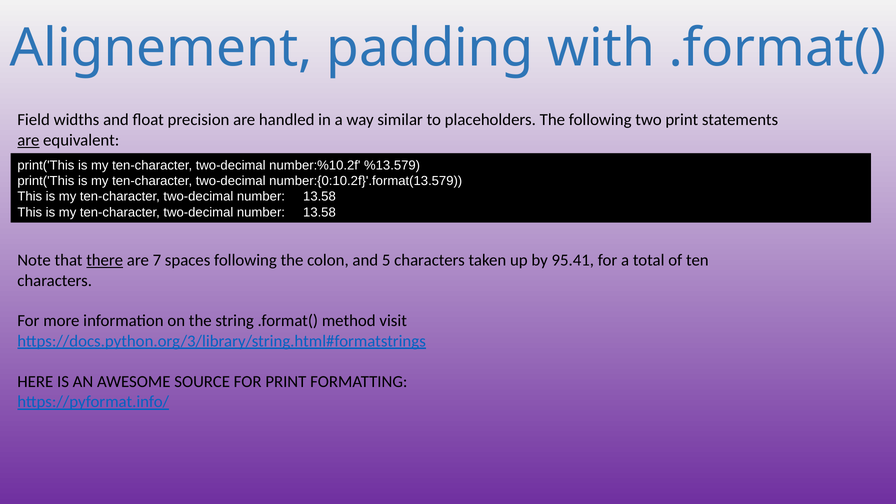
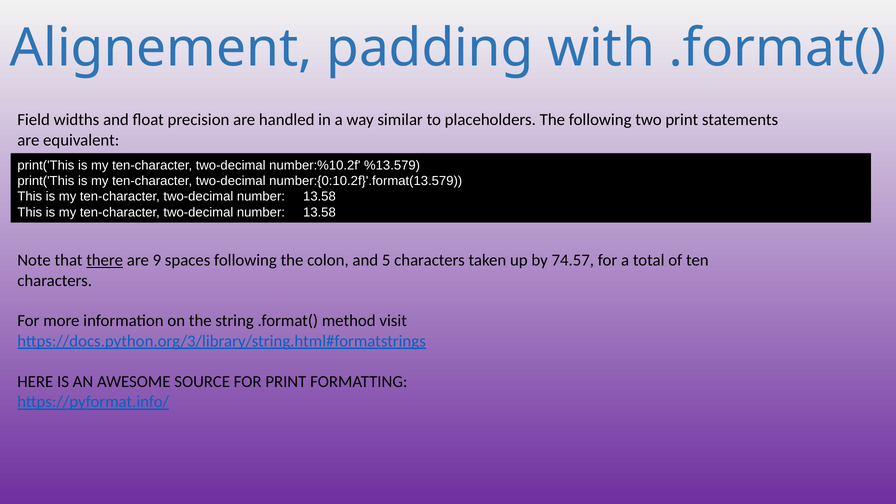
are at (28, 140) underline: present -> none
7: 7 -> 9
95.41: 95.41 -> 74.57
